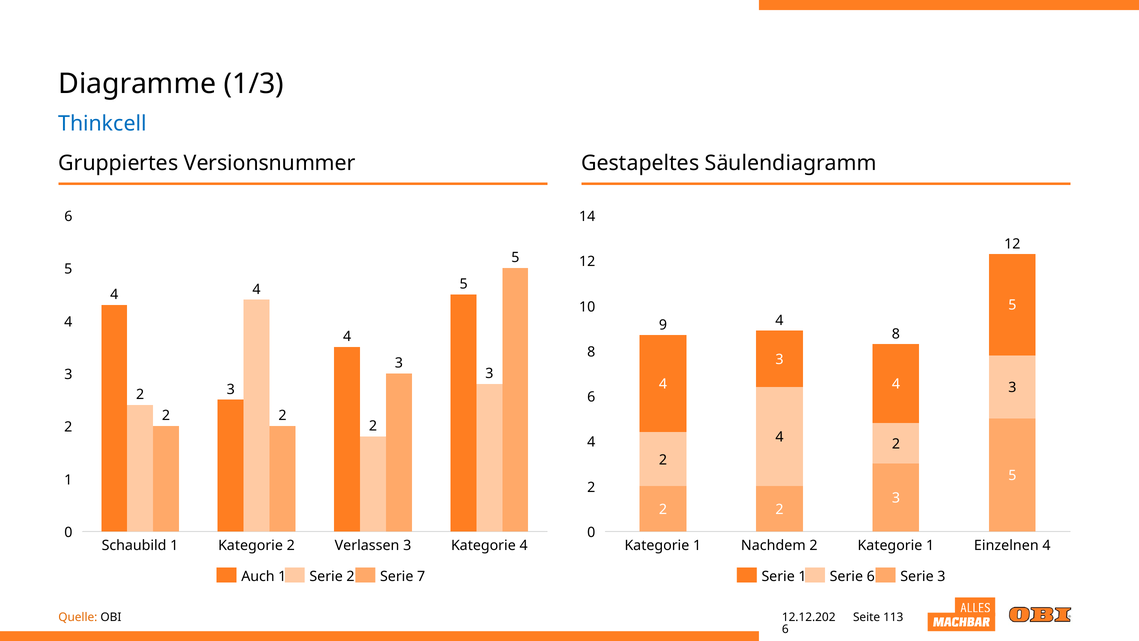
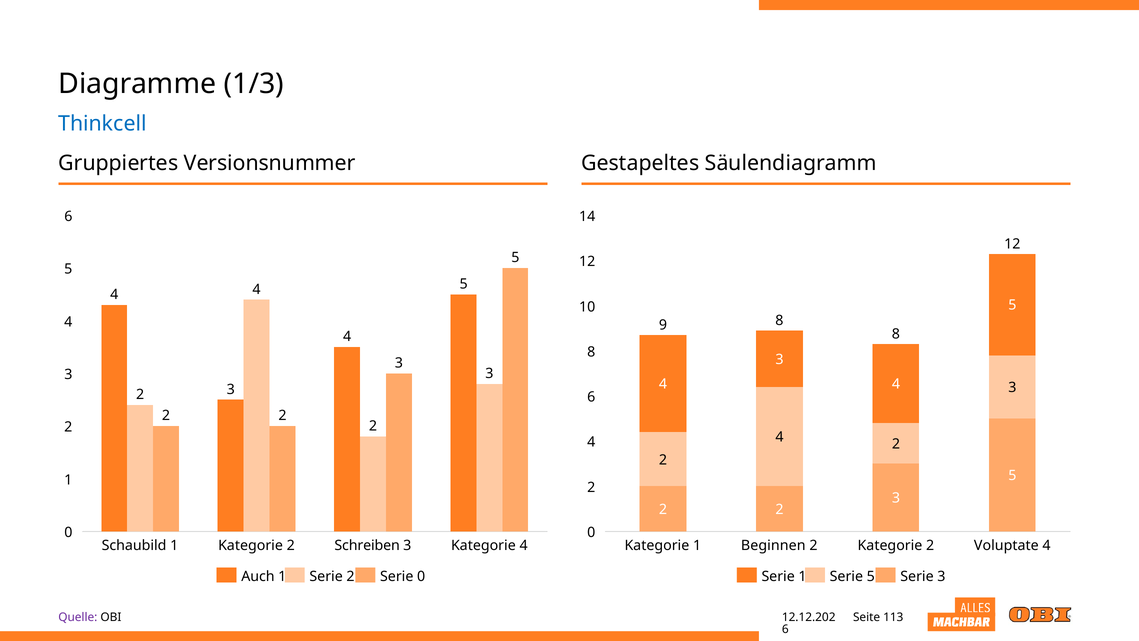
9 4: 4 -> 8
Verlassen: Verlassen -> Schreiben
Nachdem: Nachdem -> Beginnen
1 at (930, 546): 1 -> 2
Einzelnen: Einzelnen -> Voluptate
Serie 7: 7 -> 0
Serie 6: 6 -> 5
Quelle colour: orange -> purple
